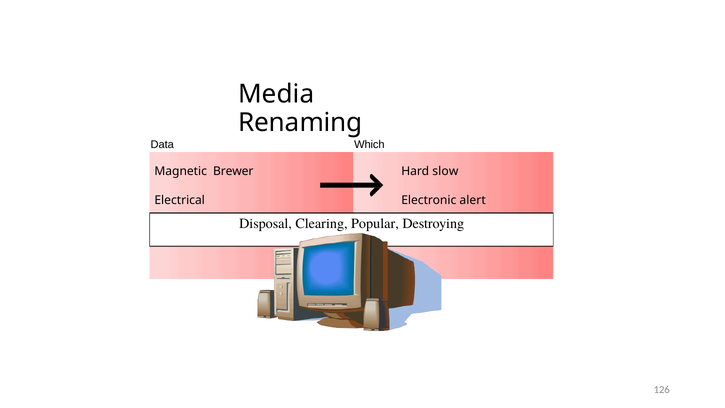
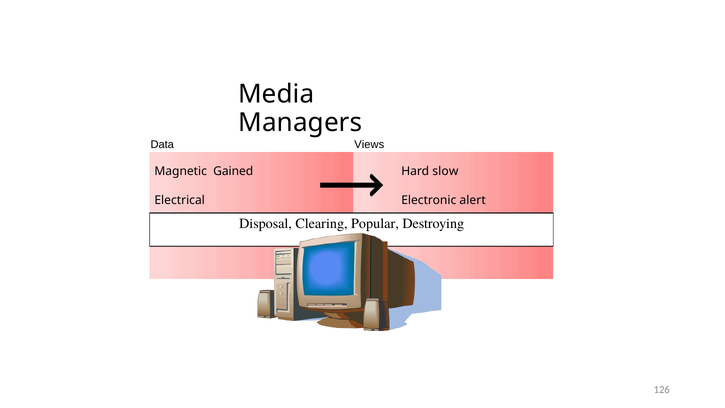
Renaming: Renaming -> Managers
Which: Which -> Views
Brewer: Brewer -> Gained
